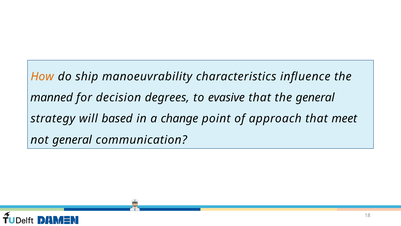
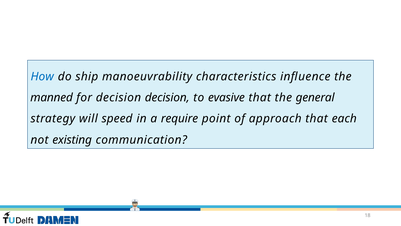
How colour: orange -> blue
decision degrees: degrees -> decision
based: based -> speed
change: change -> require
meet: meet -> each
not general: general -> existing
